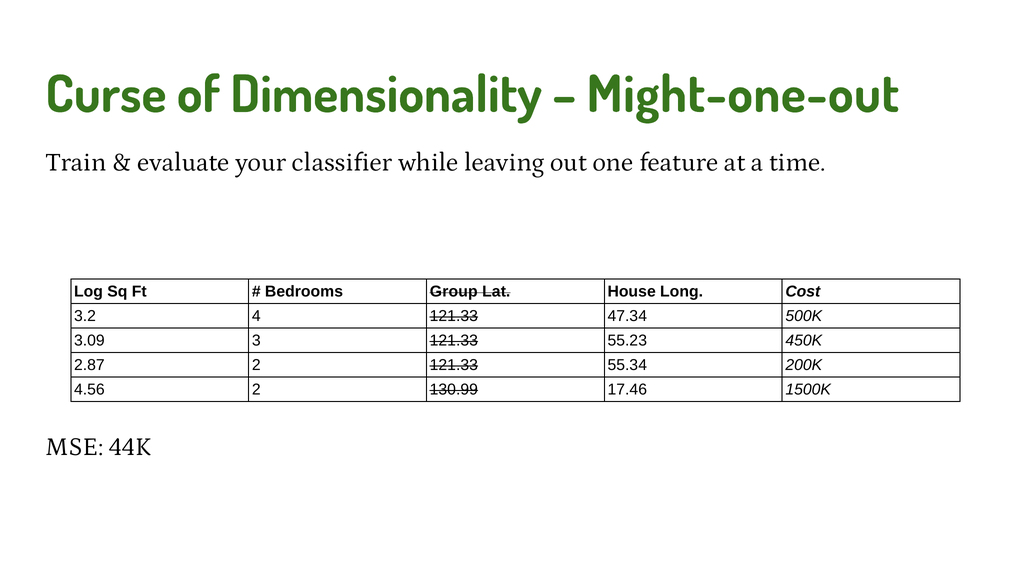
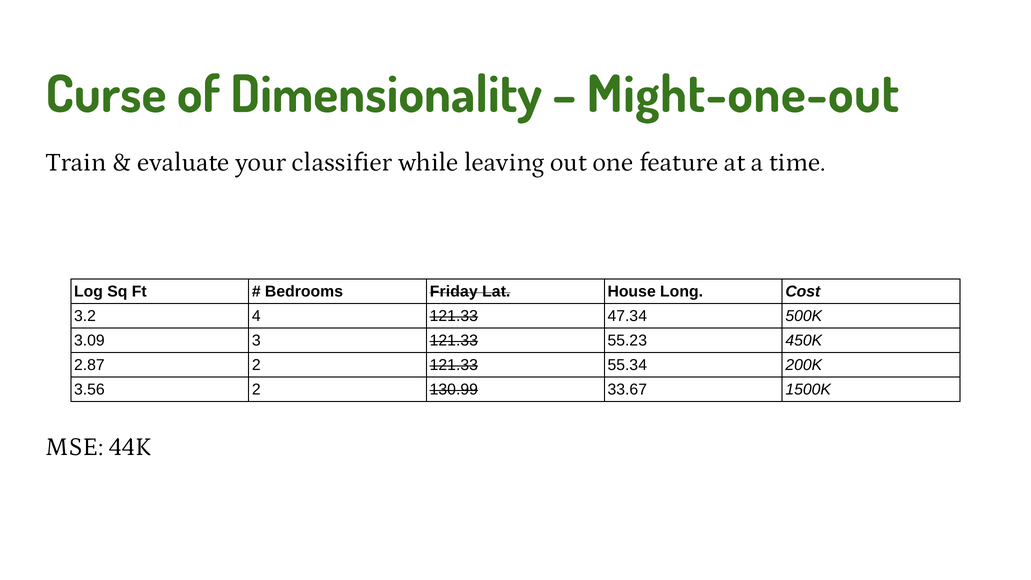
Group: Group -> Friday
4.56: 4.56 -> 3.56
17.46: 17.46 -> 33.67
